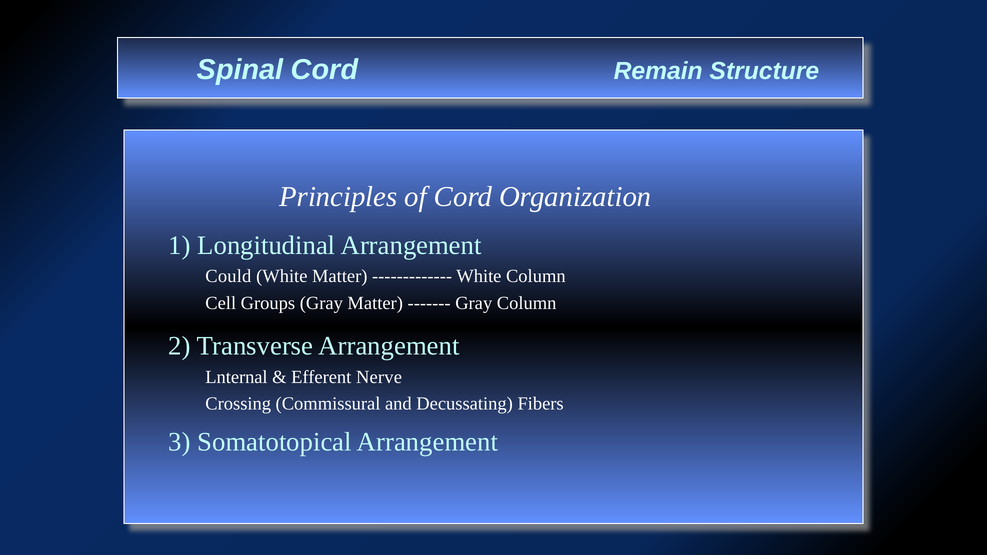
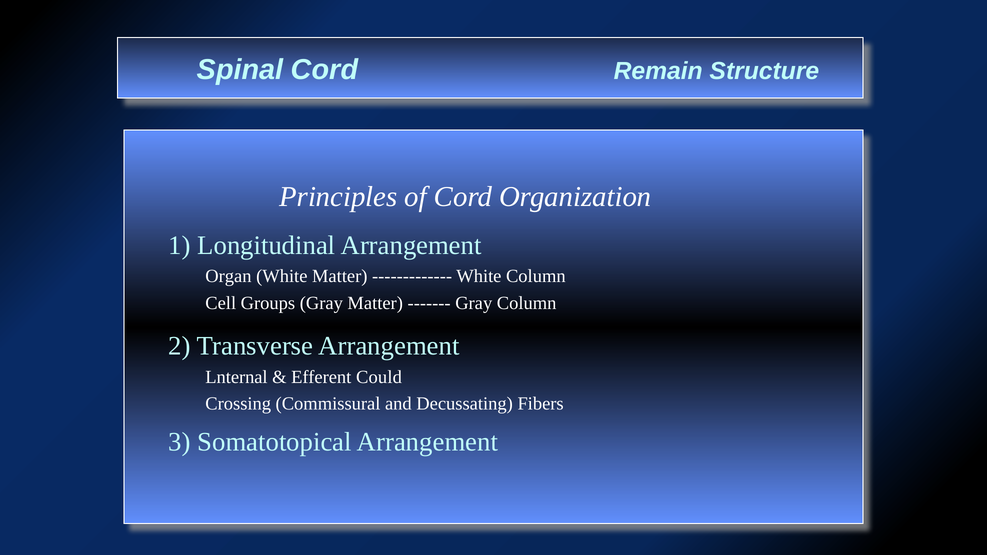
Could: Could -> Organ
Nerve: Nerve -> Could
